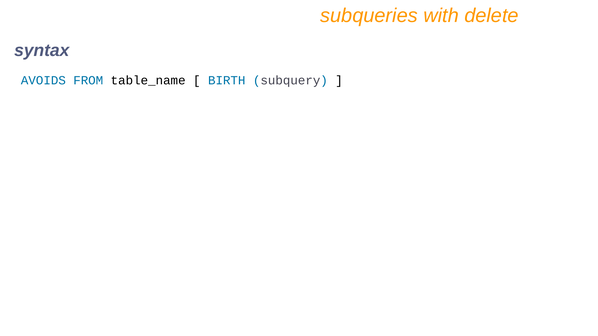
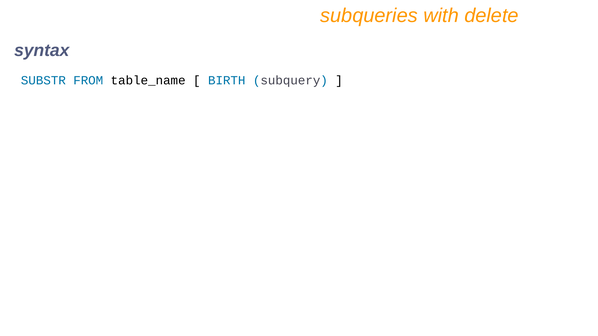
AVOIDS: AVOIDS -> SUBSTR
